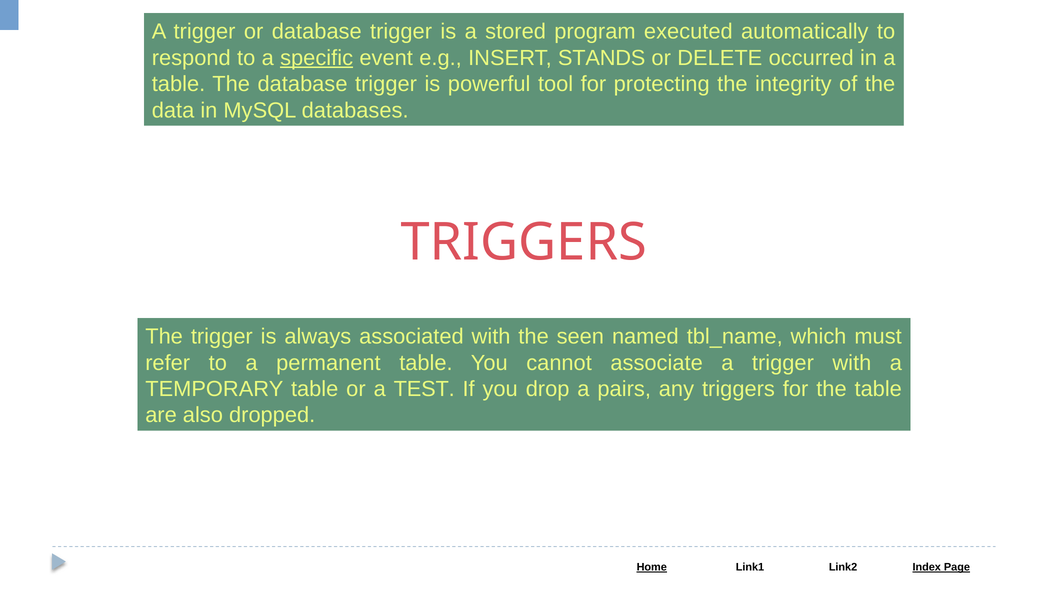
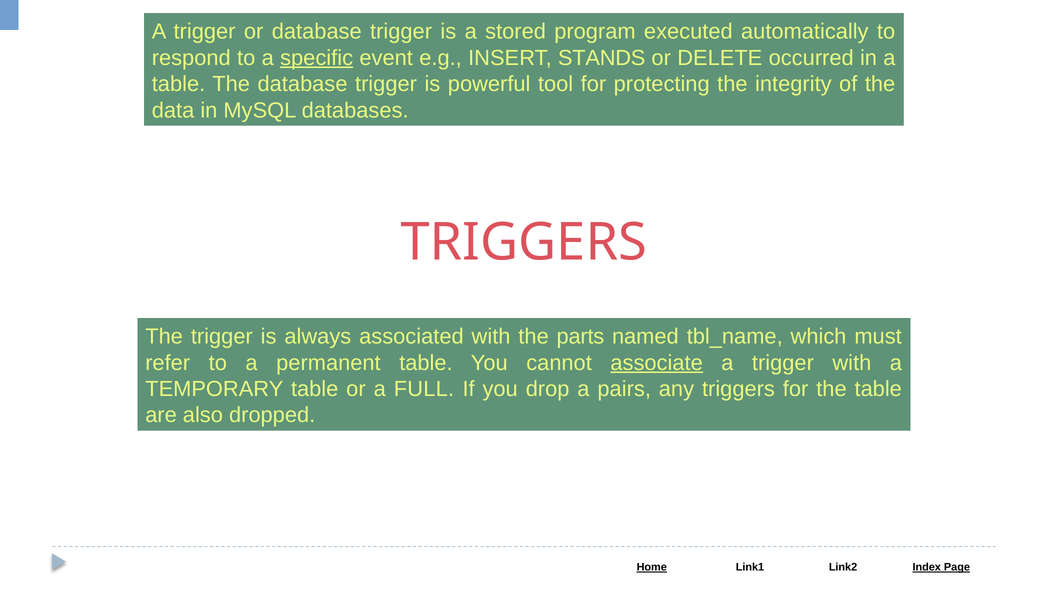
seen: seen -> parts
associate underline: none -> present
TEST: TEST -> FULL
